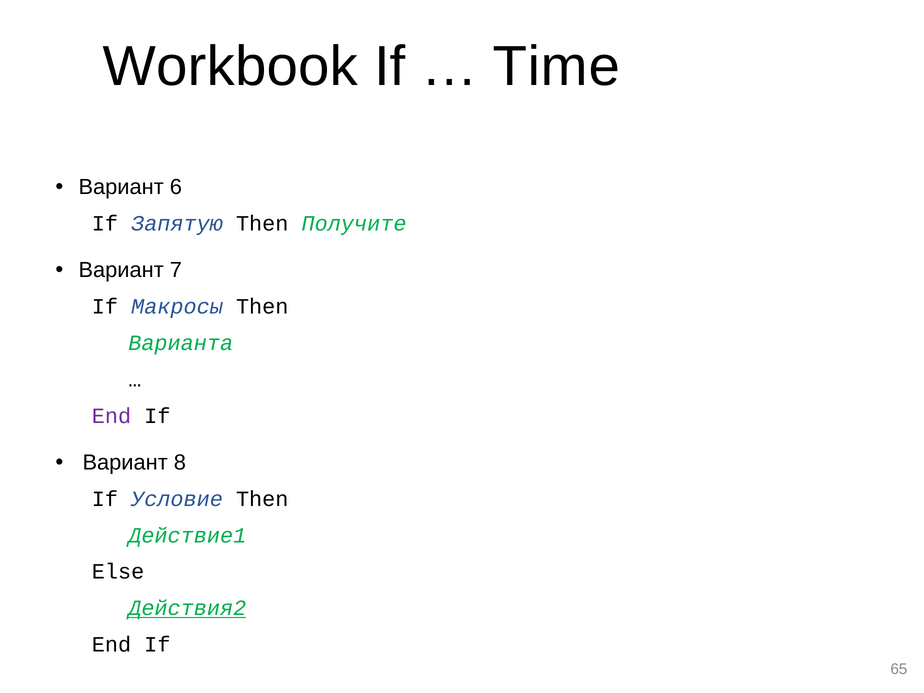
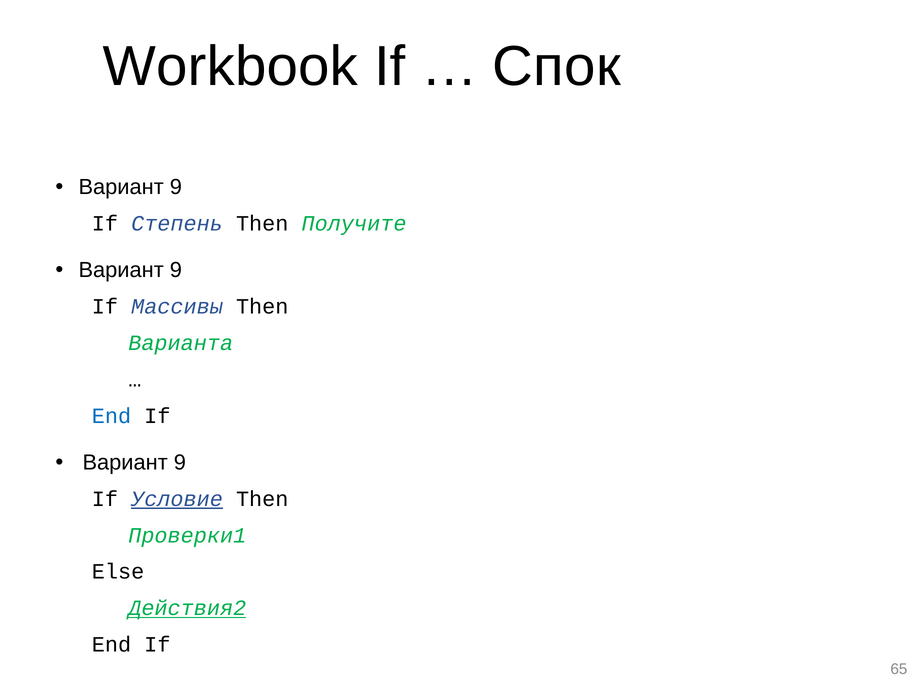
Time: Time -> Спок
6 at (176, 187): 6 -> 9
Запятую: Запятую -> Степень
7 at (176, 270): 7 -> 9
Макросы: Макросы -> Массивы
End at (111, 416) colour: purple -> blue
8 at (180, 463): 8 -> 9
Условие underline: none -> present
Действие1: Действие1 -> Проверки1
